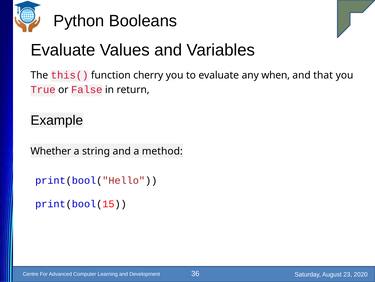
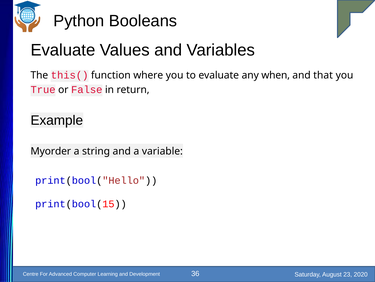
cherry: cherry -> where
Whether: Whether -> Myorder
method: method -> variable
